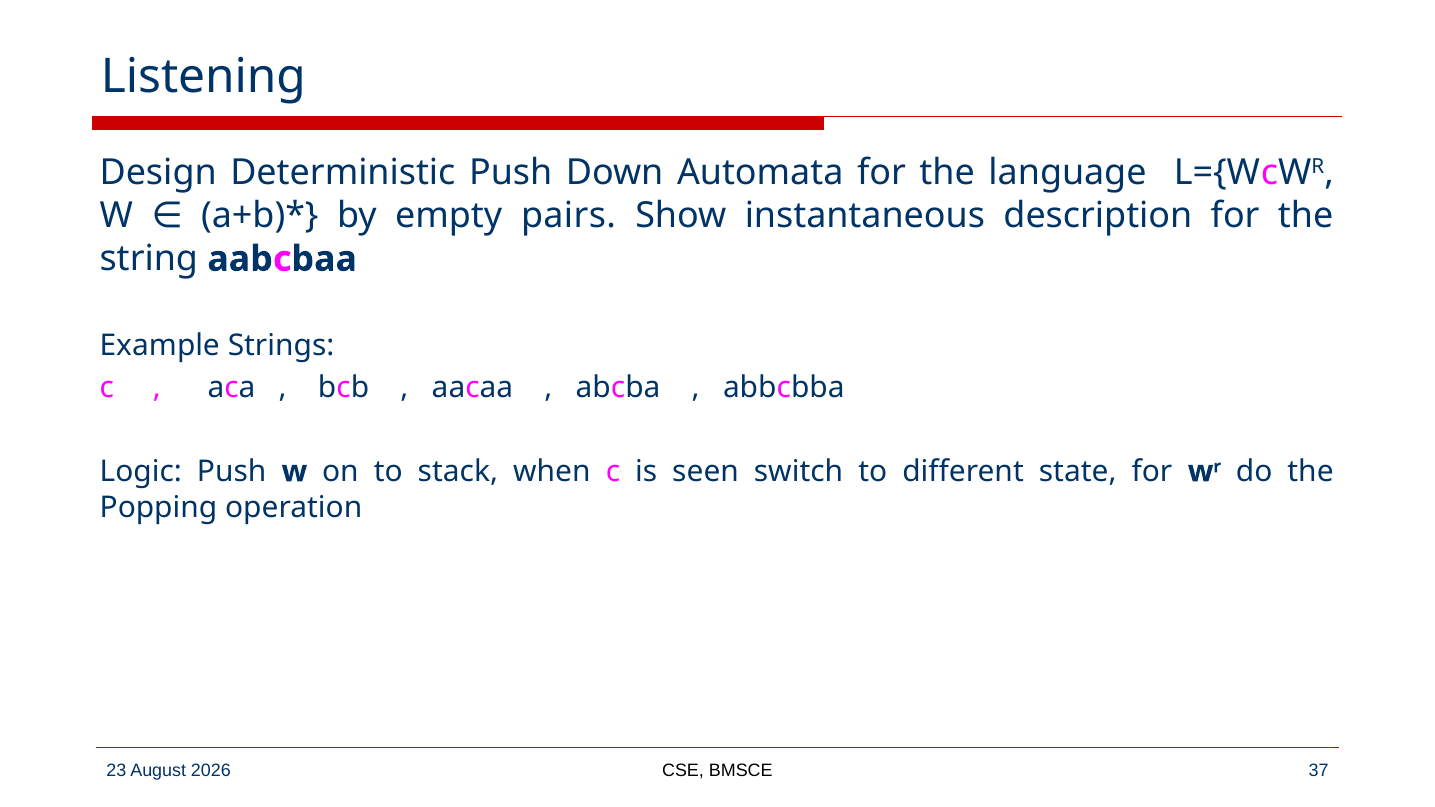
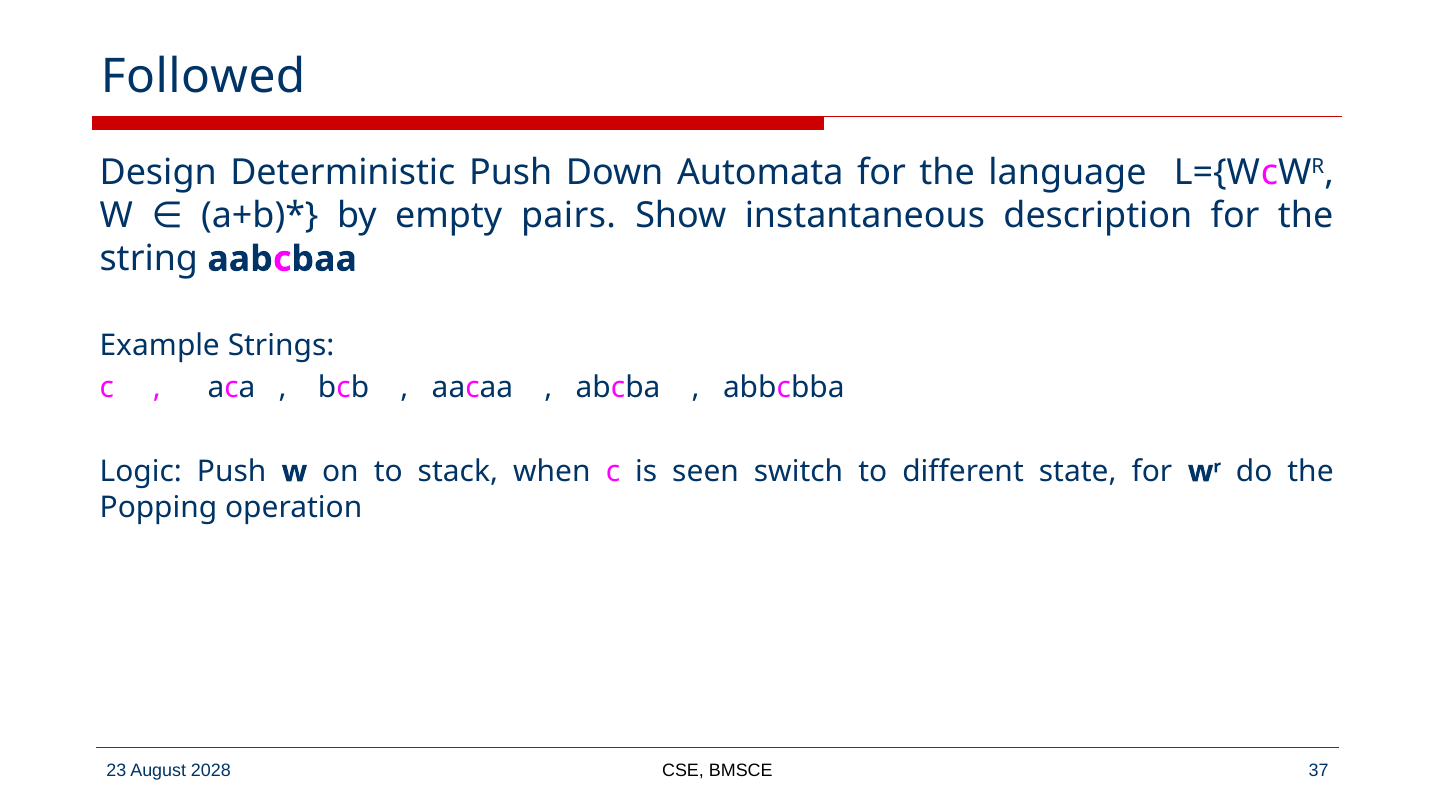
Listening: Listening -> Followed
2026: 2026 -> 2028
